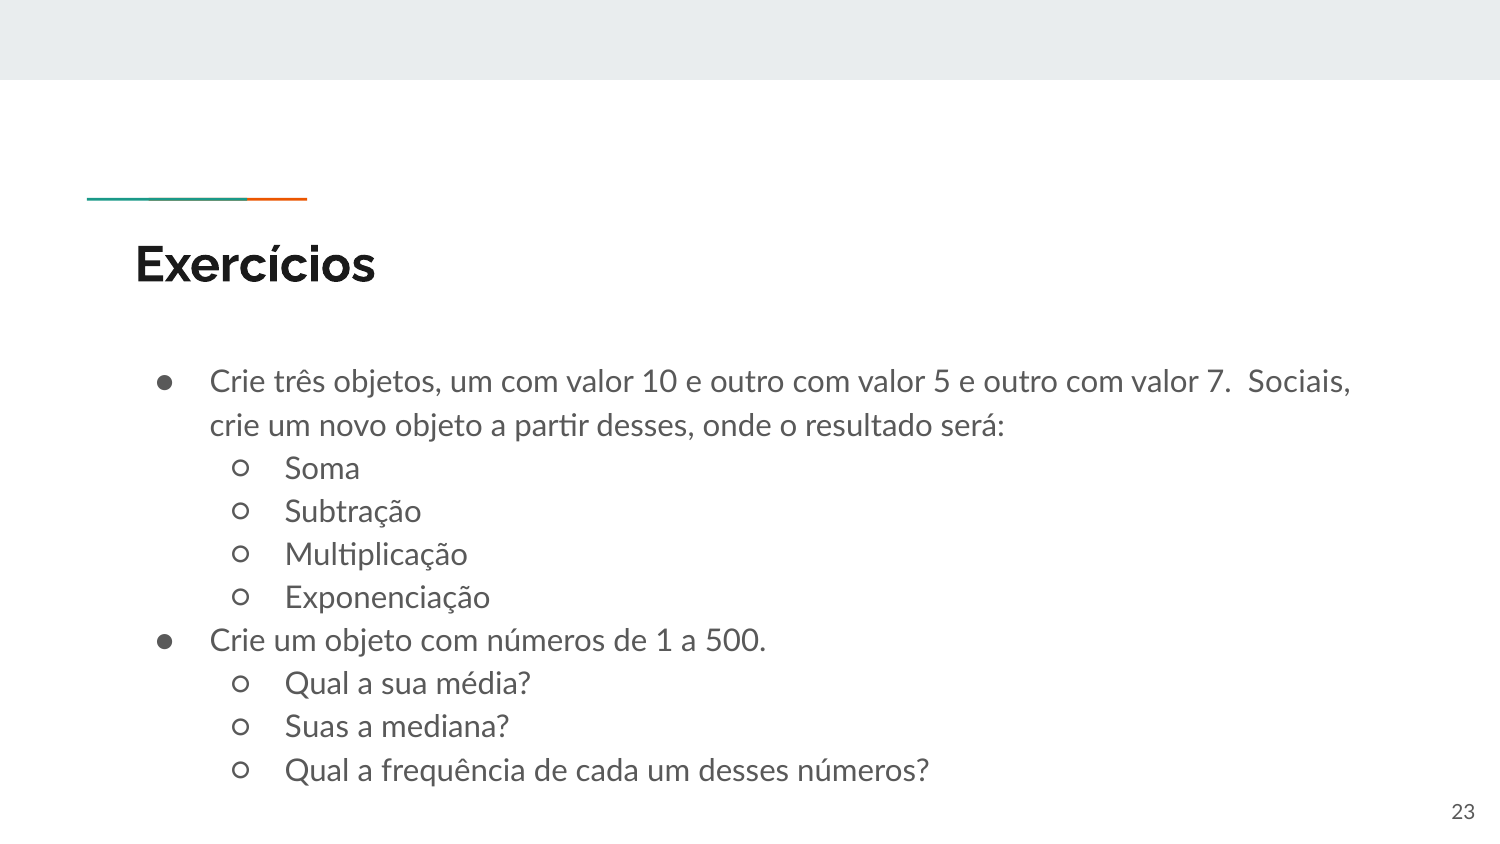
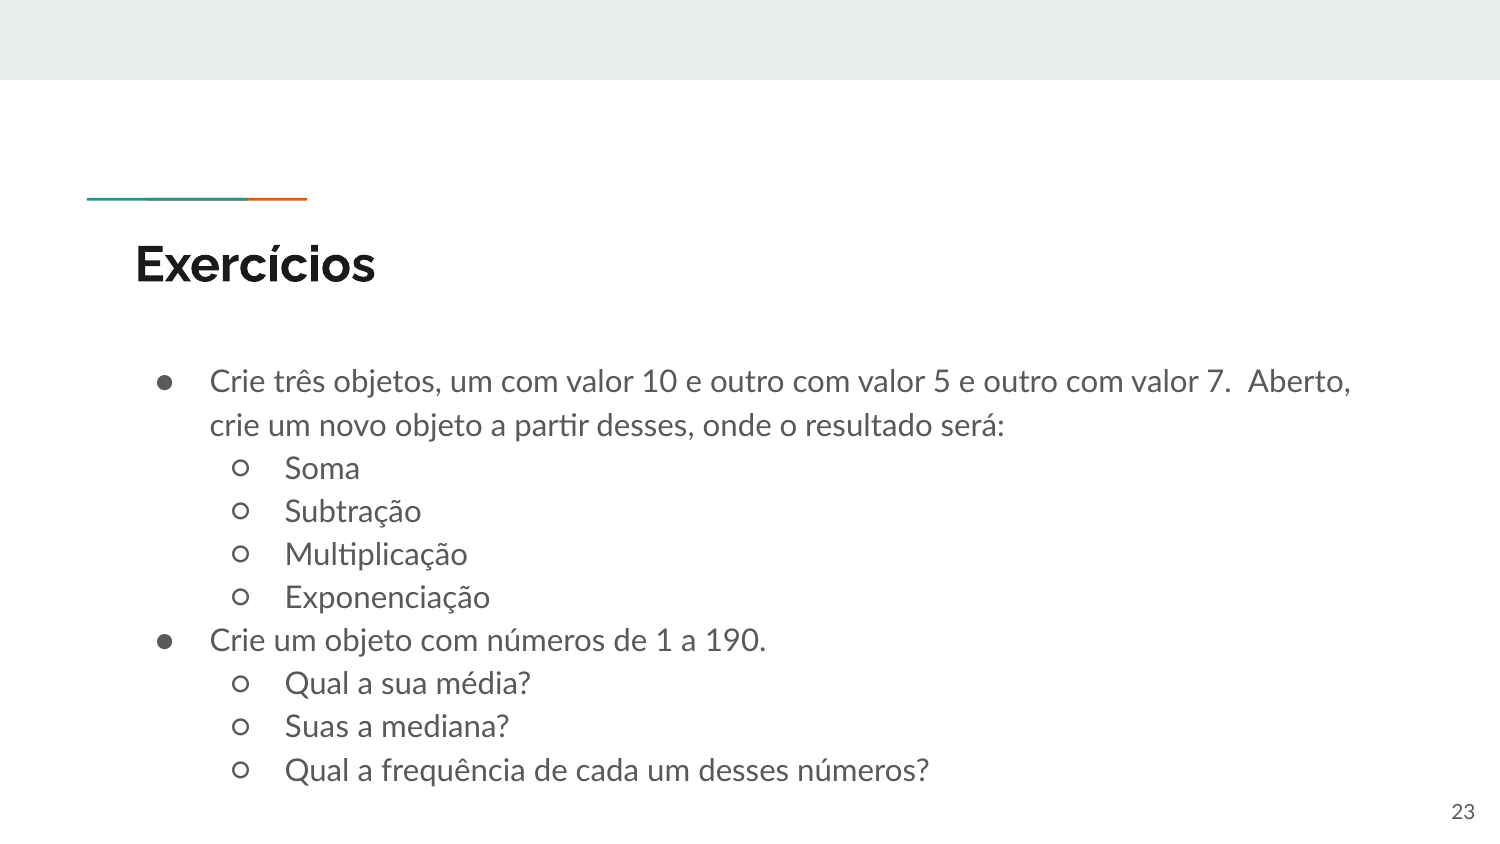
Sociais: Sociais -> Aberto
500: 500 -> 190
